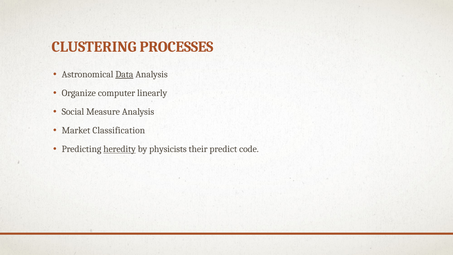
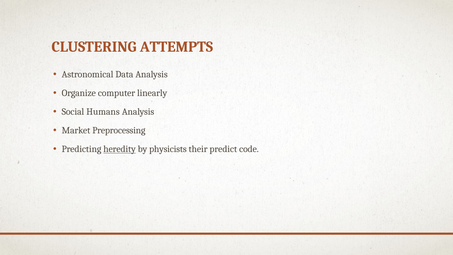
PROCESSES: PROCESSES -> ATTEMPTS
Data underline: present -> none
Measure: Measure -> Humans
Classification: Classification -> Preprocessing
